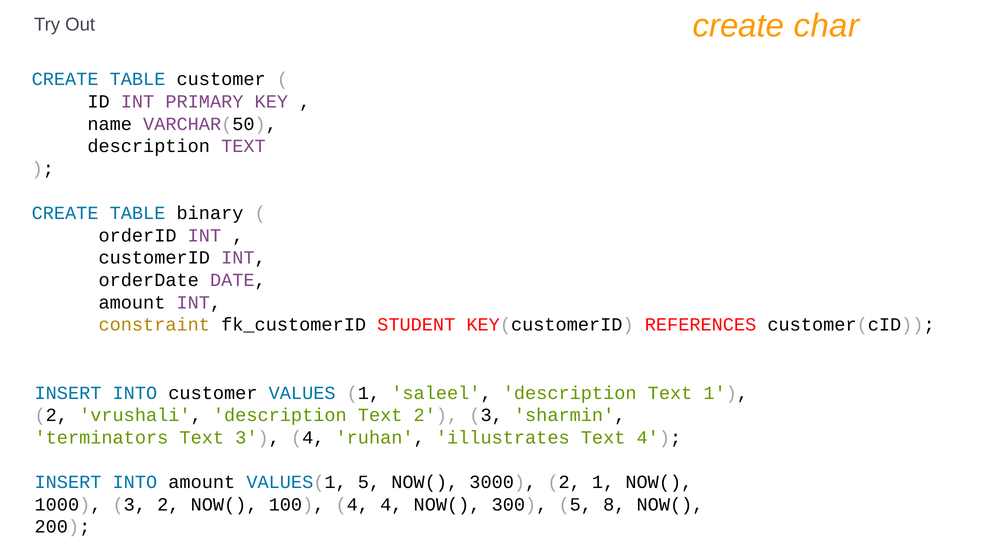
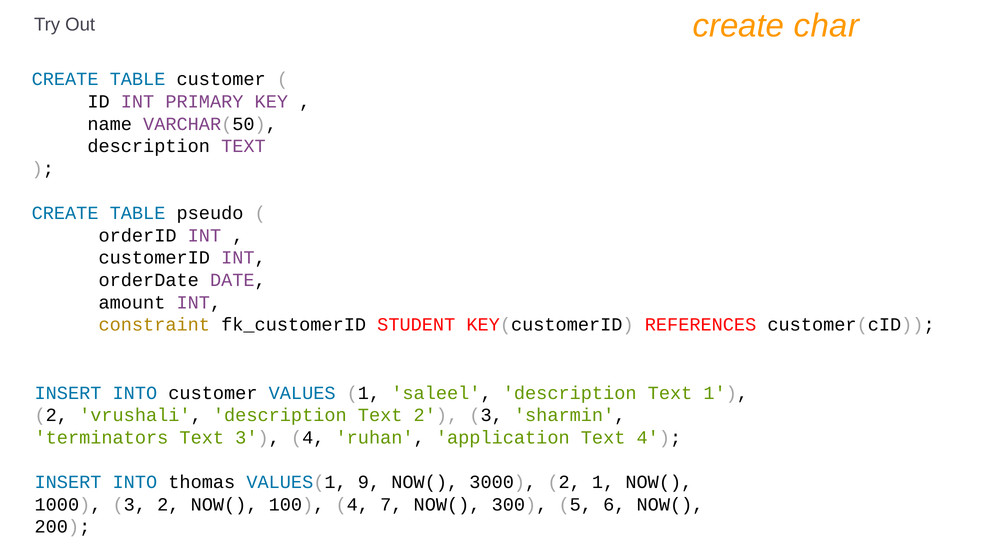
binary: binary -> pseudo
illustrates: illustrates -> application
INTO amount: amount -> thomas
VALUES(1 5: 5 -> 9
4 4: 4 -> 7
8: 8 -> 6
